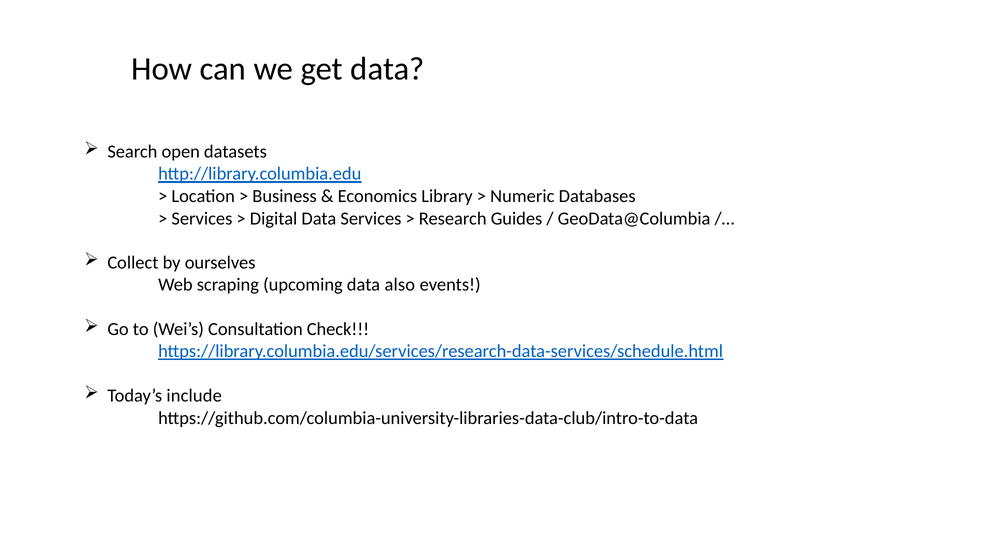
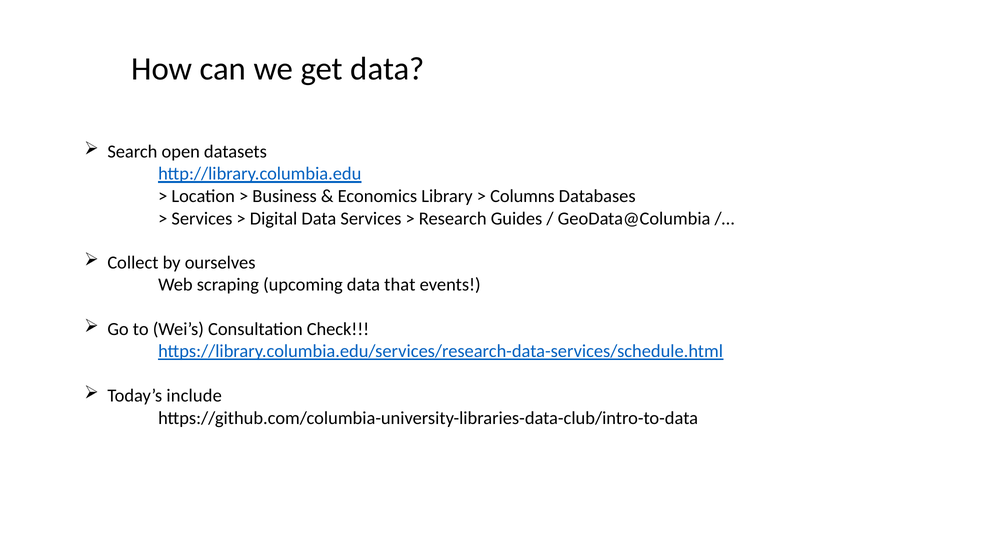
Numeric: Numeric -> Columns
also: also -> that
